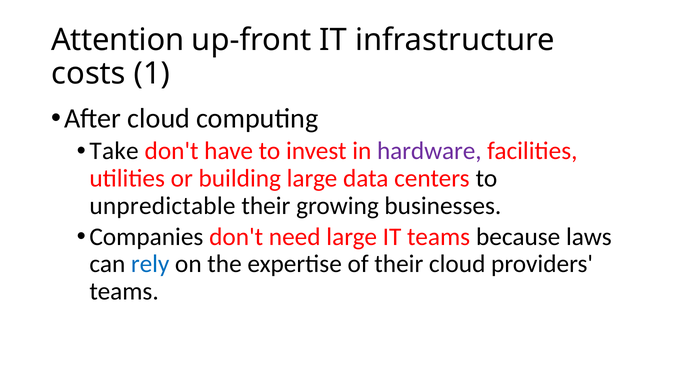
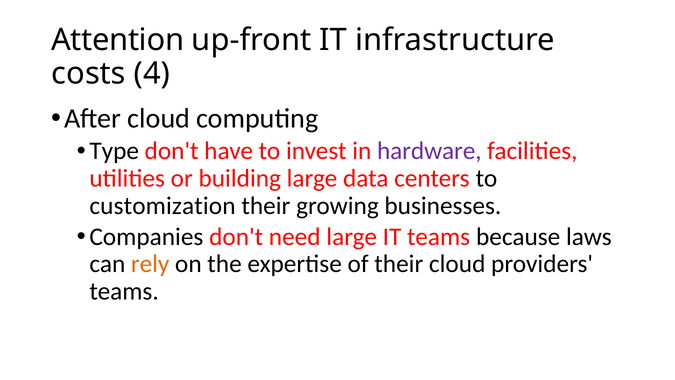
1: 1 -> 4
Take: Take -> Type
unpredictable: unpredictable -> customization
rely colour: blue -> orange
